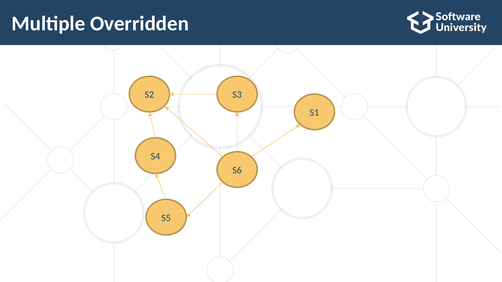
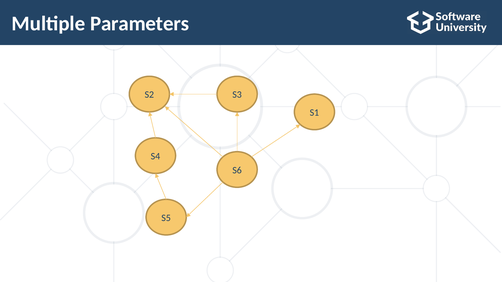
Overridden: Overridden -> Parameters
